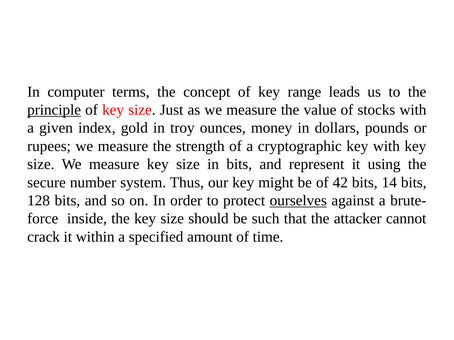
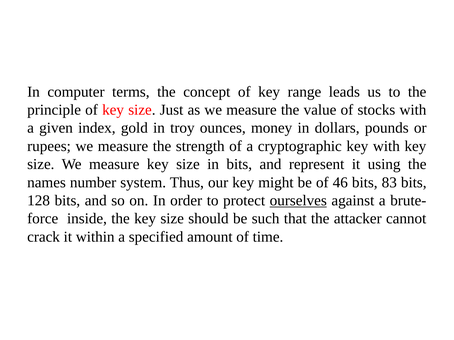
principle underline: present -> none
secure: secure -> names
42: 42 -> 46
14: 14 -> 83
